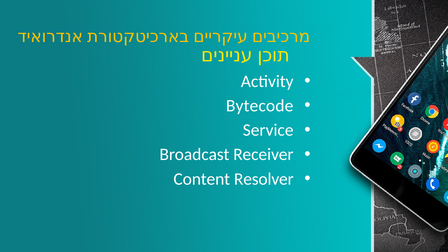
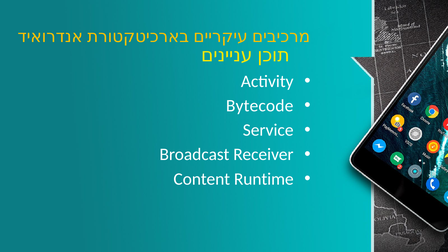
Resolver: Resolver -> Runtime
